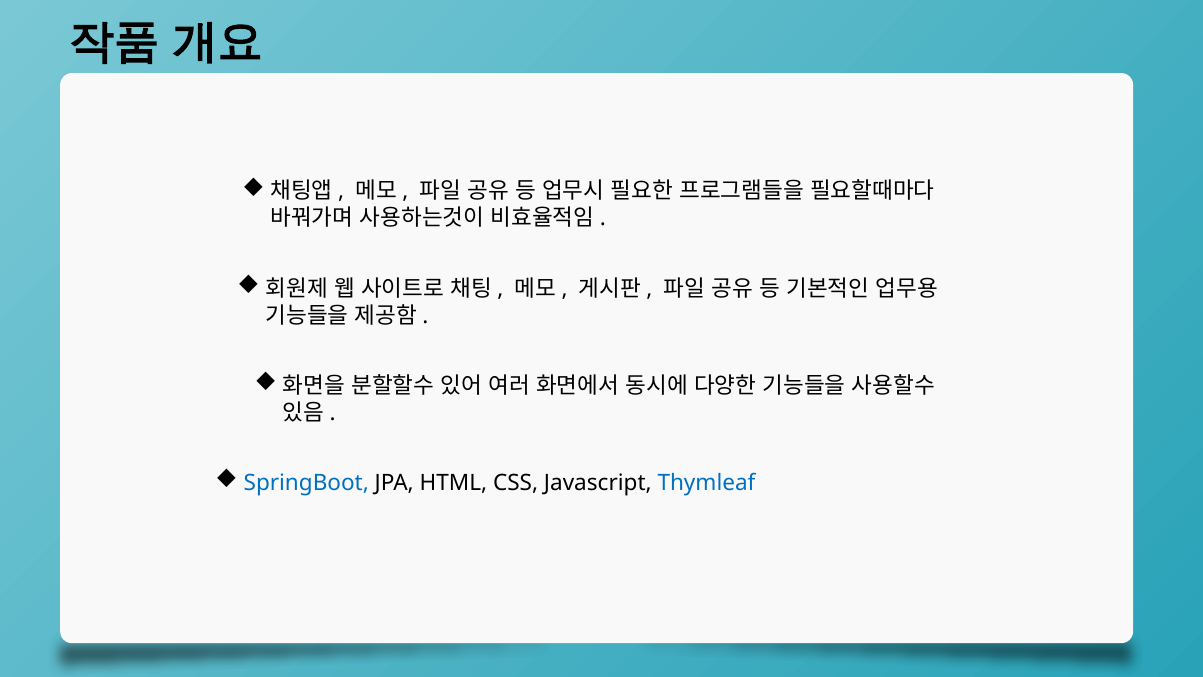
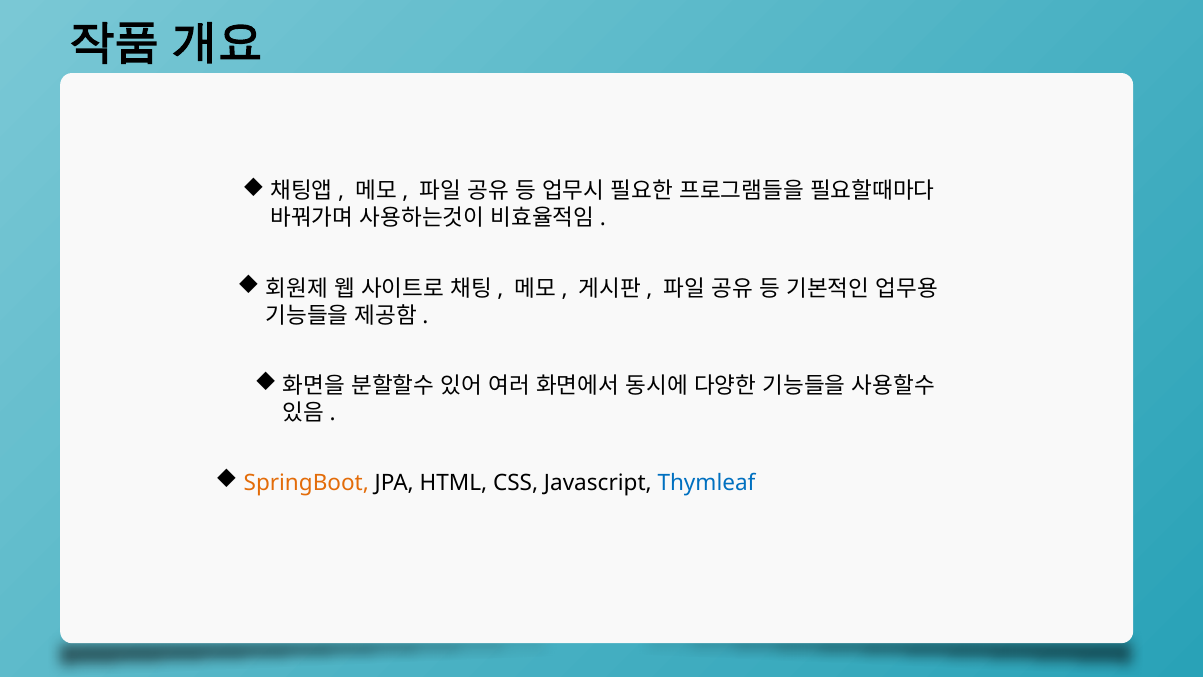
SpringBoot colour: blue -> orange
